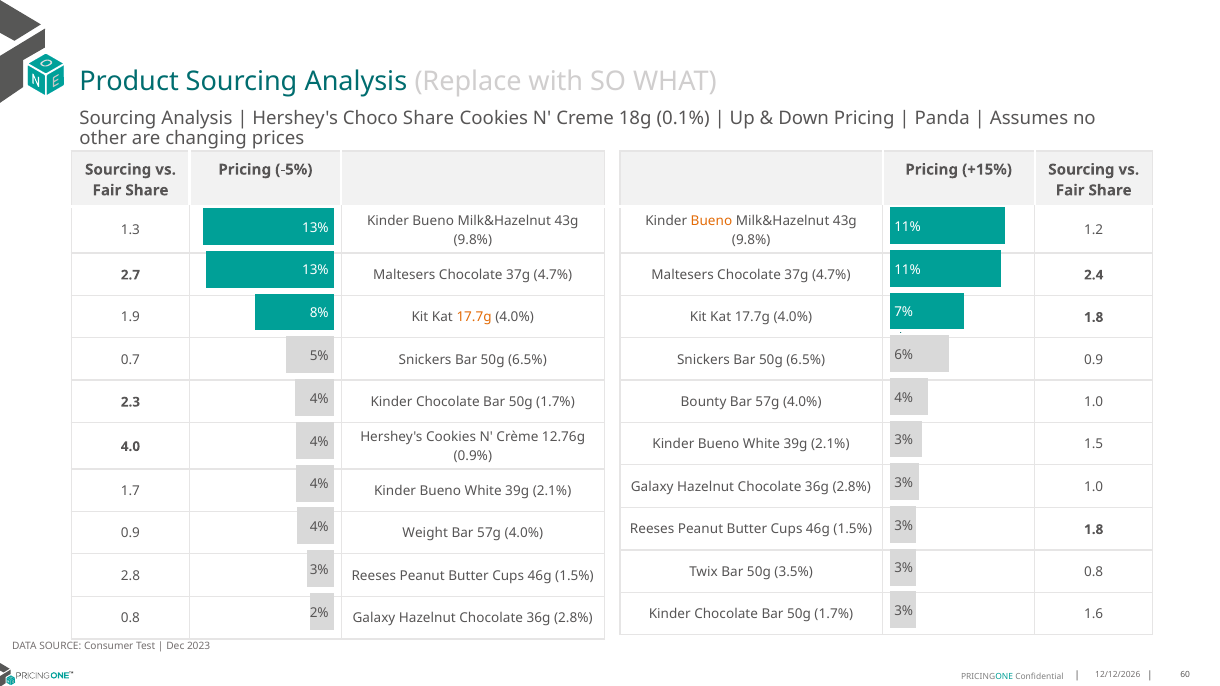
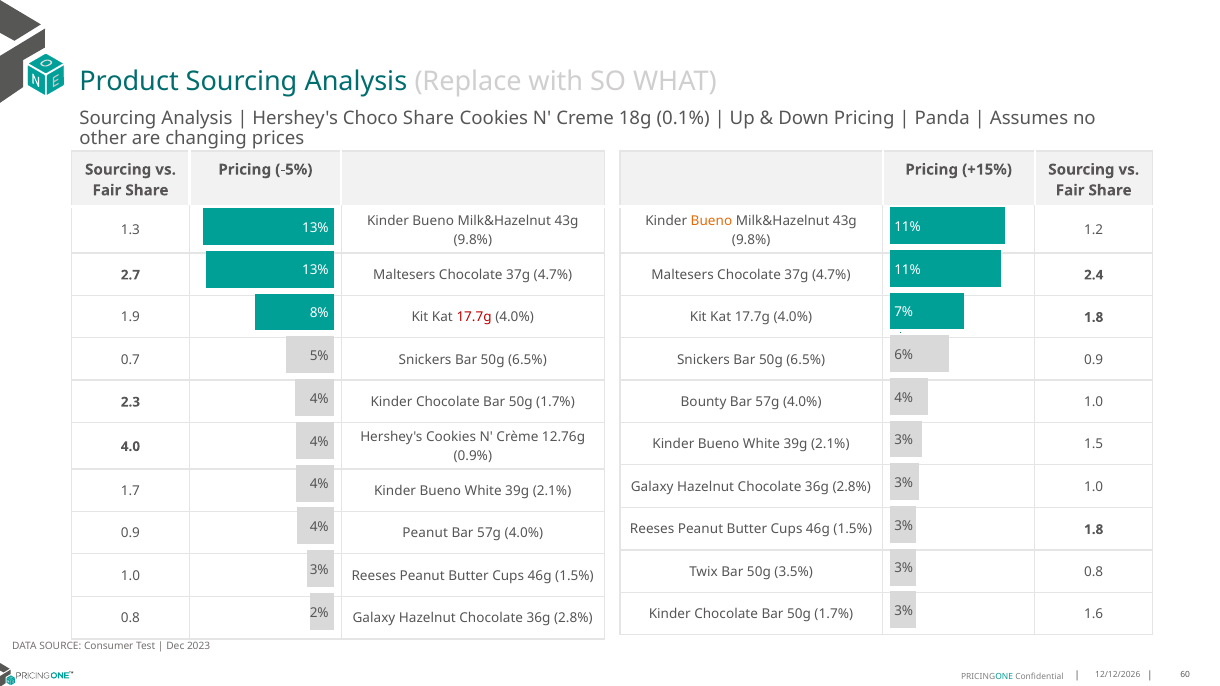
17.7g at (474, 317) colour: orange -> red
0.9 Weight: Weight -> Peanut
2.8 at (130, 576): 2.8 -> 1.0
